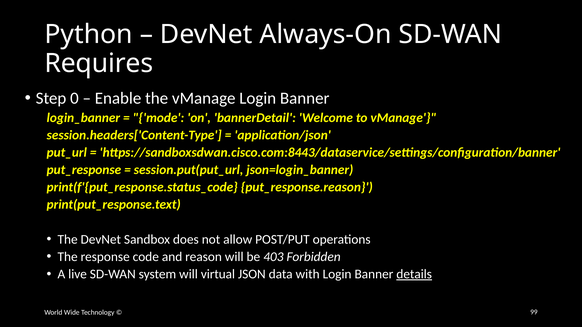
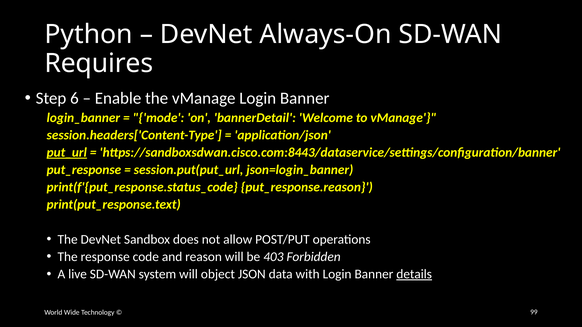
0: 0 -> 6
put_url underline: none -> present
virtual: virtual -> object
